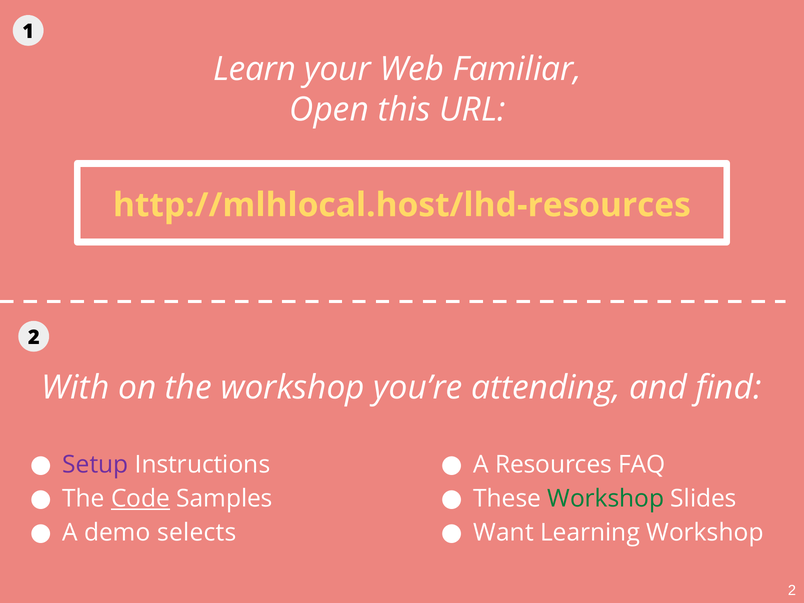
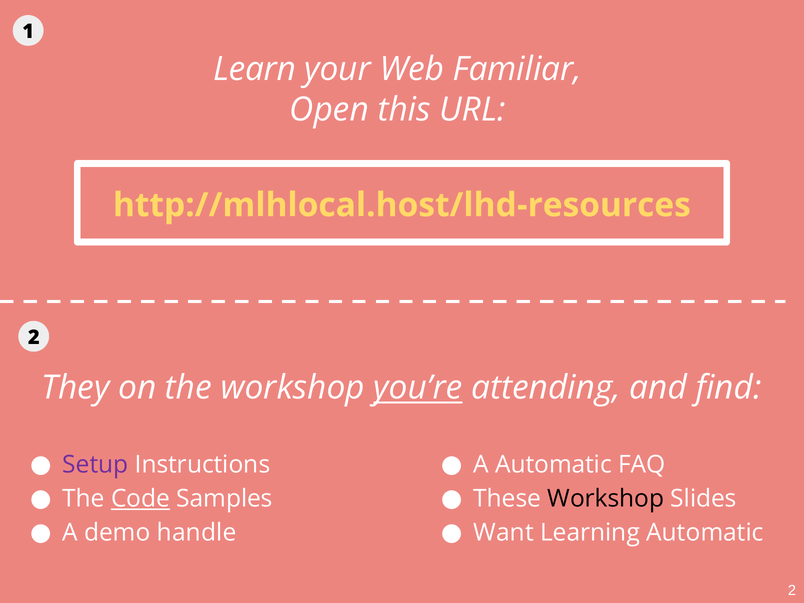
With: With -> They
you’re underline: none -> present
A Resources: Resources -> Automatic
Workshop at (606, 499) colour: green -> black
selects: selects -> handle
Learning Workshop: Workshop -> Automatic
